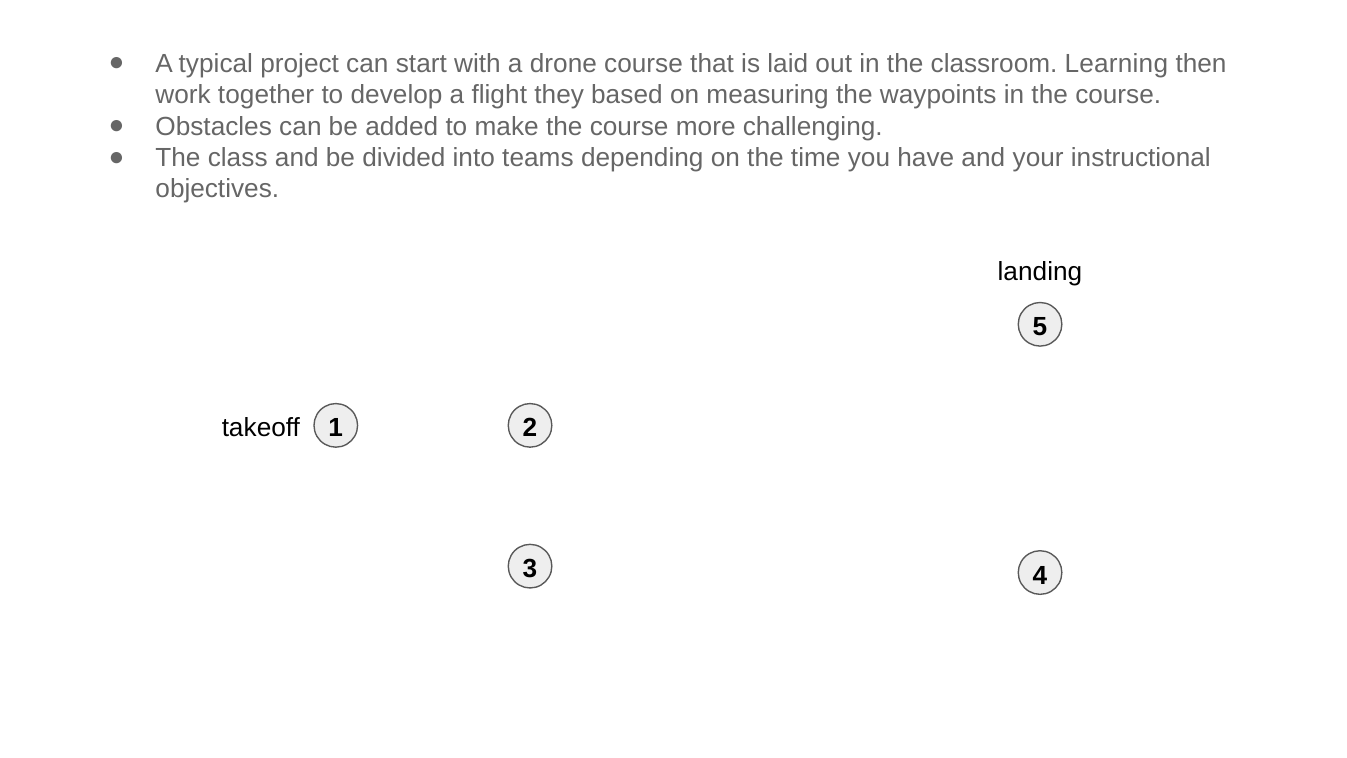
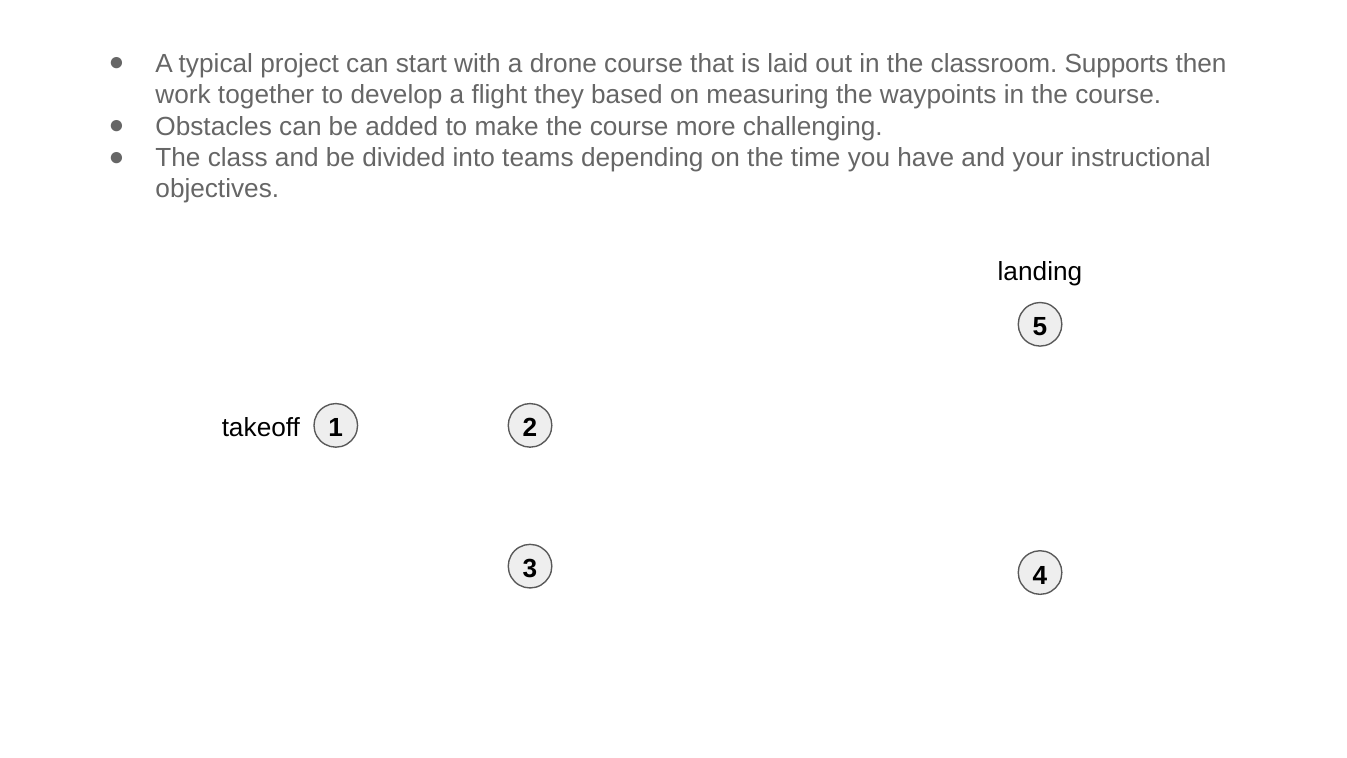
Learning: Learning -> Supports
